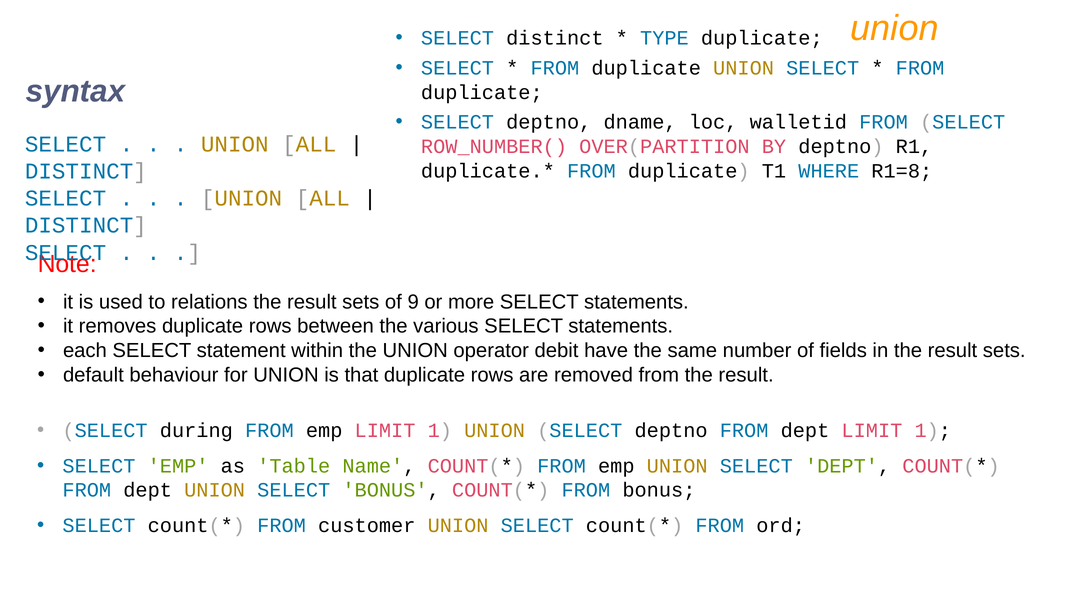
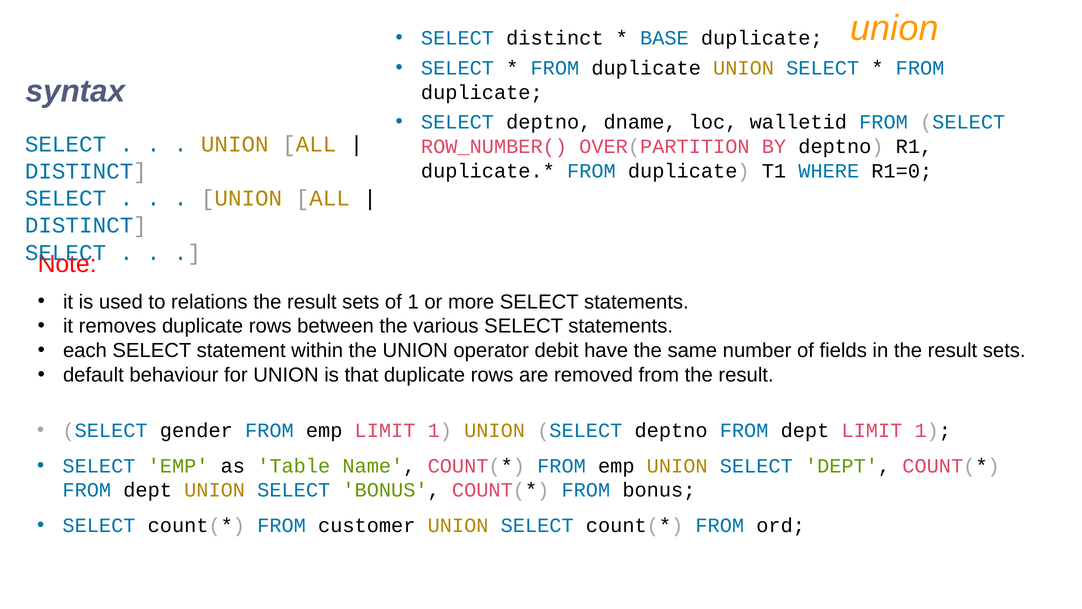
TYPE: TYPE -> BASE
R1=8: R1=8 -> R1=0
of 9: 9 -> 1
during: during -> gender
